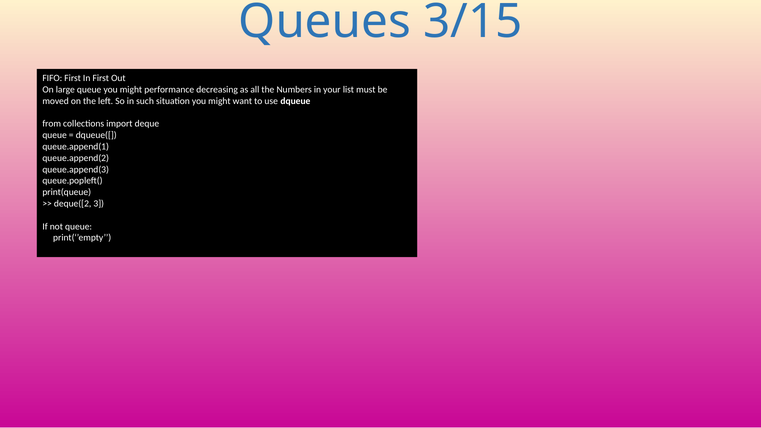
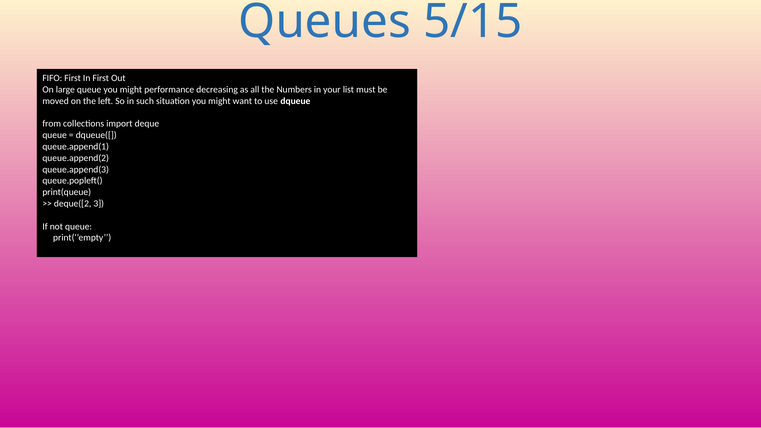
3/15: 3/15 -> 5/15
